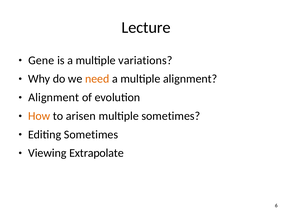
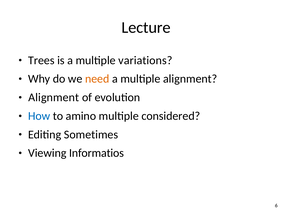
Gene: Gene -> Trees
How colour: orange -> blue
arisen: arisen -> amino
multiple sometimes: sometimes -> considered
Extrapolate: Extrapolate -> Informatios
